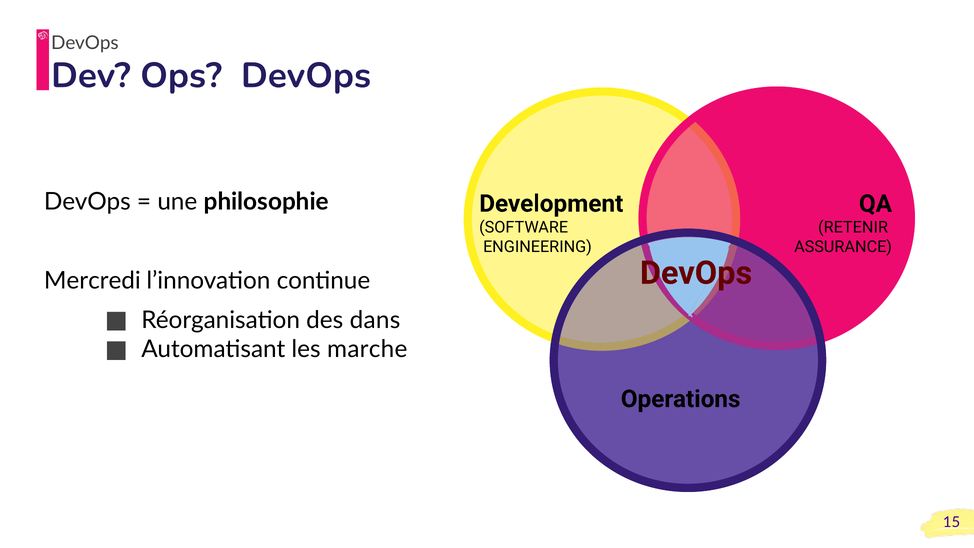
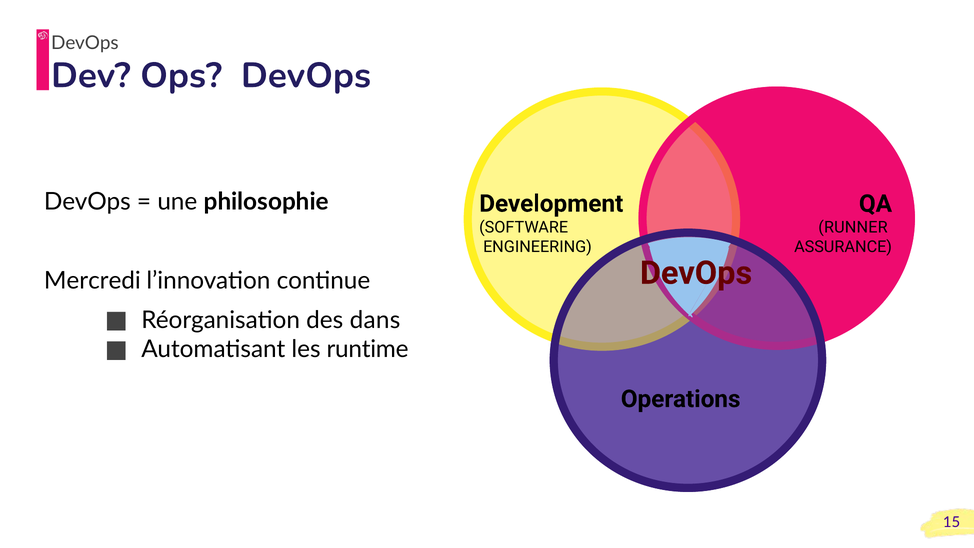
RETENIR: RETENIR -> RUNNER
marche: marche -> runtime
